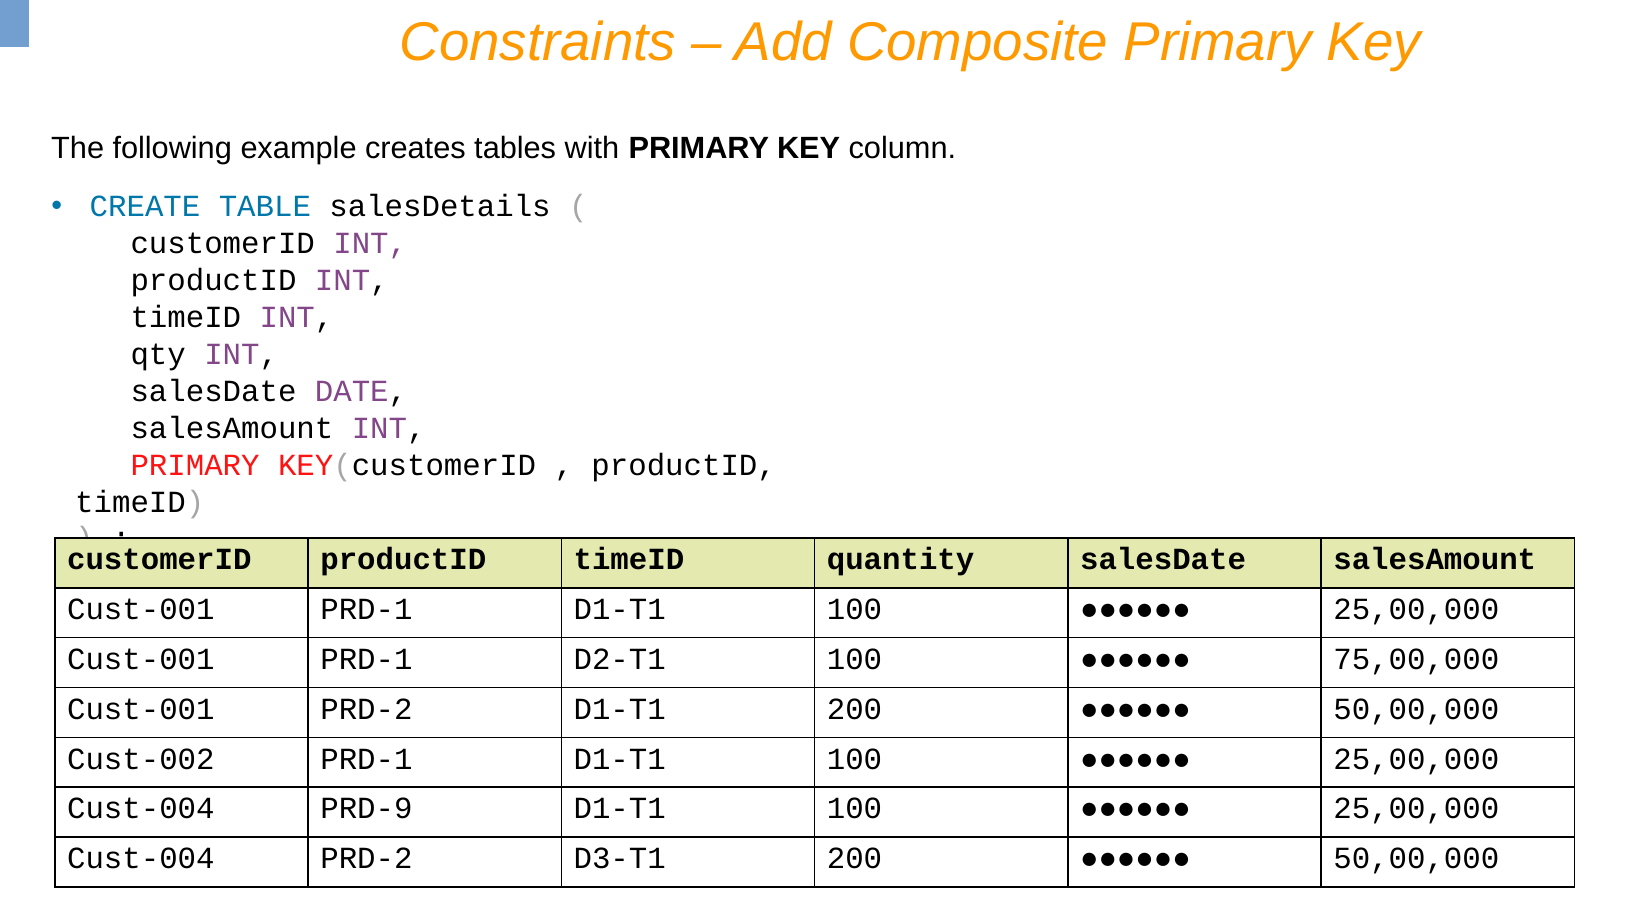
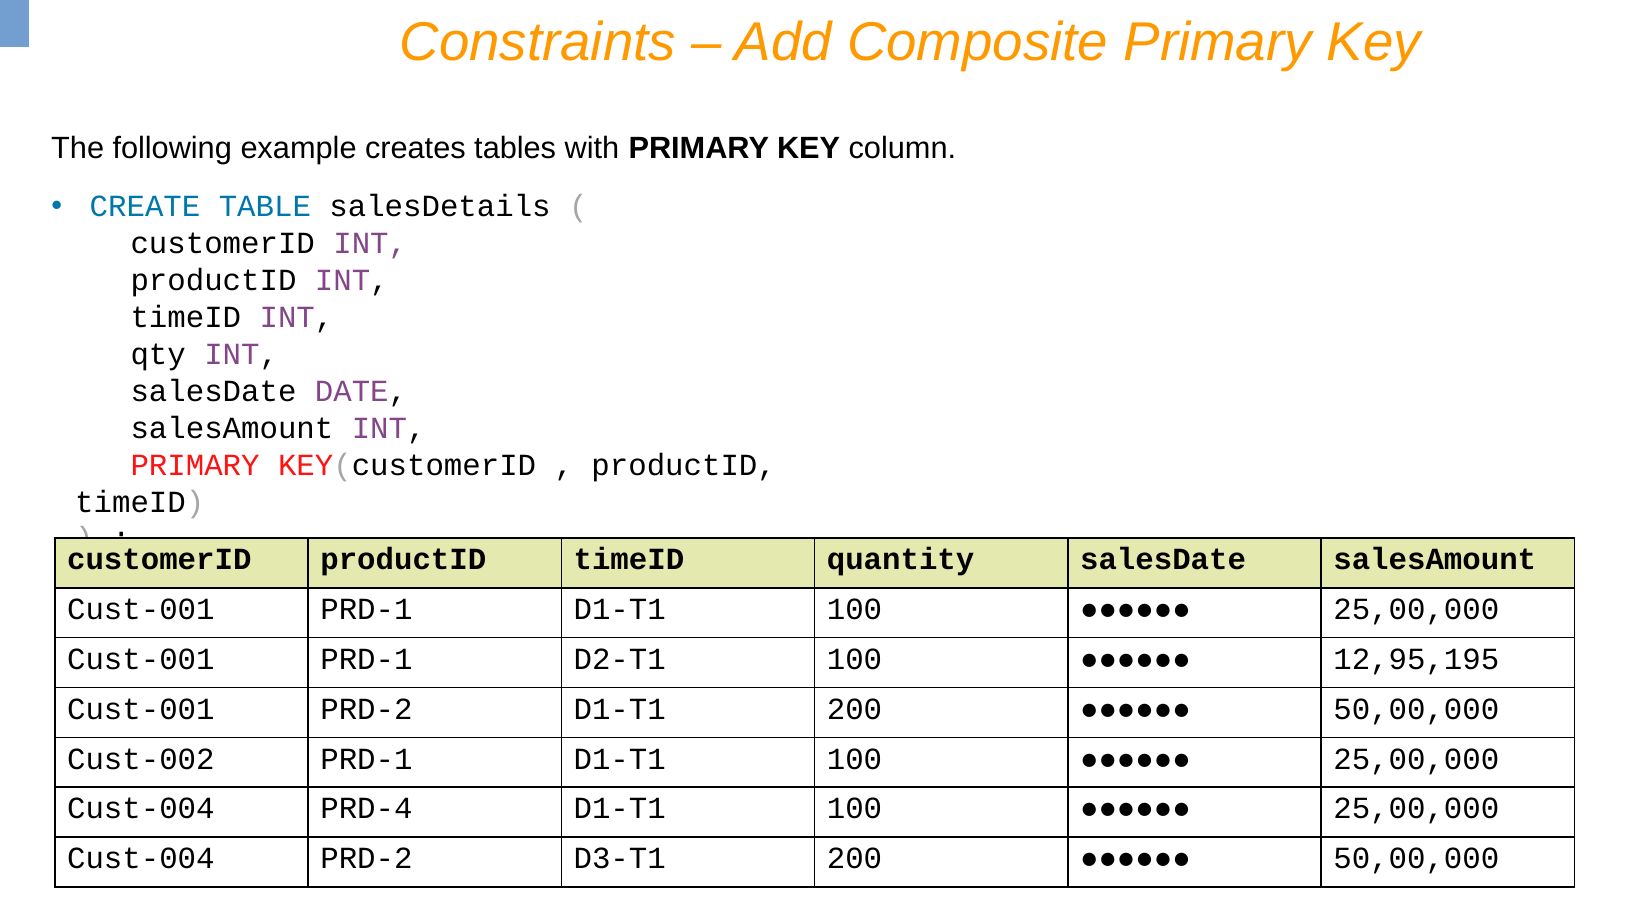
75,00,000: 75,00,000 -> 12,95,195
PRD-9: PRD-9 -> PRD-4
